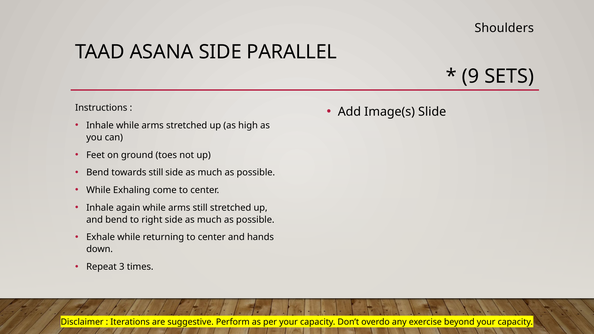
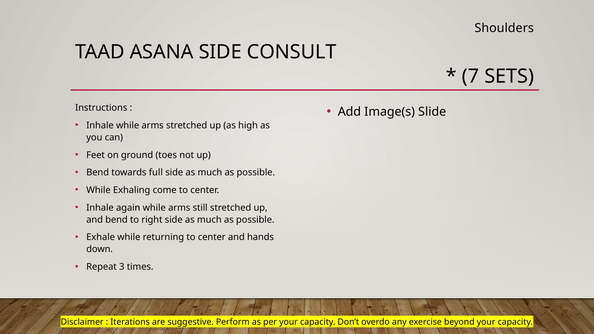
PARALLEL: PARALLEL -> CONSULT
9: 9 -> 7
towards still: still -> full
